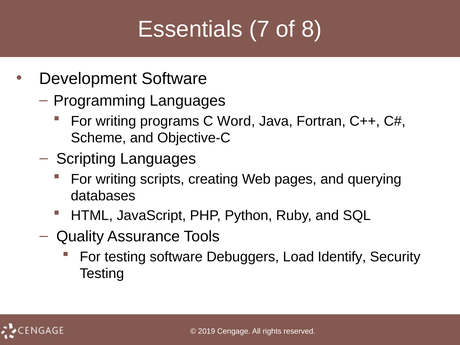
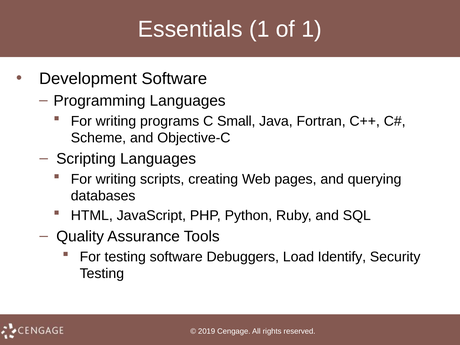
Essentials 7: 7 -> 1
of 8: 8 -> 1
Word: Word -> Small
